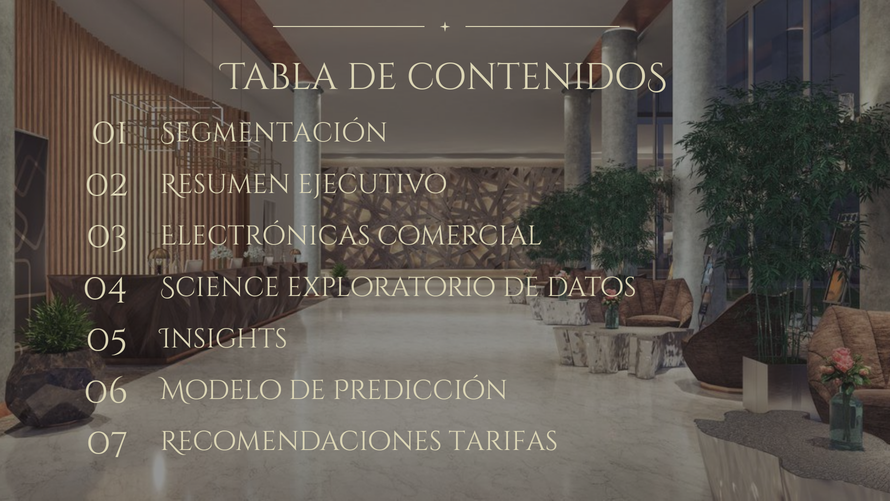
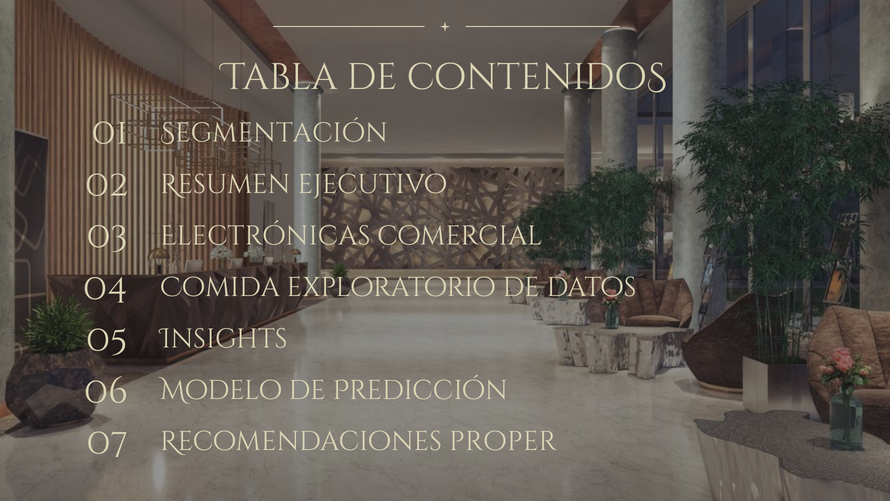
Science: Science -> Comida
tarifas: tarifas -> proper
